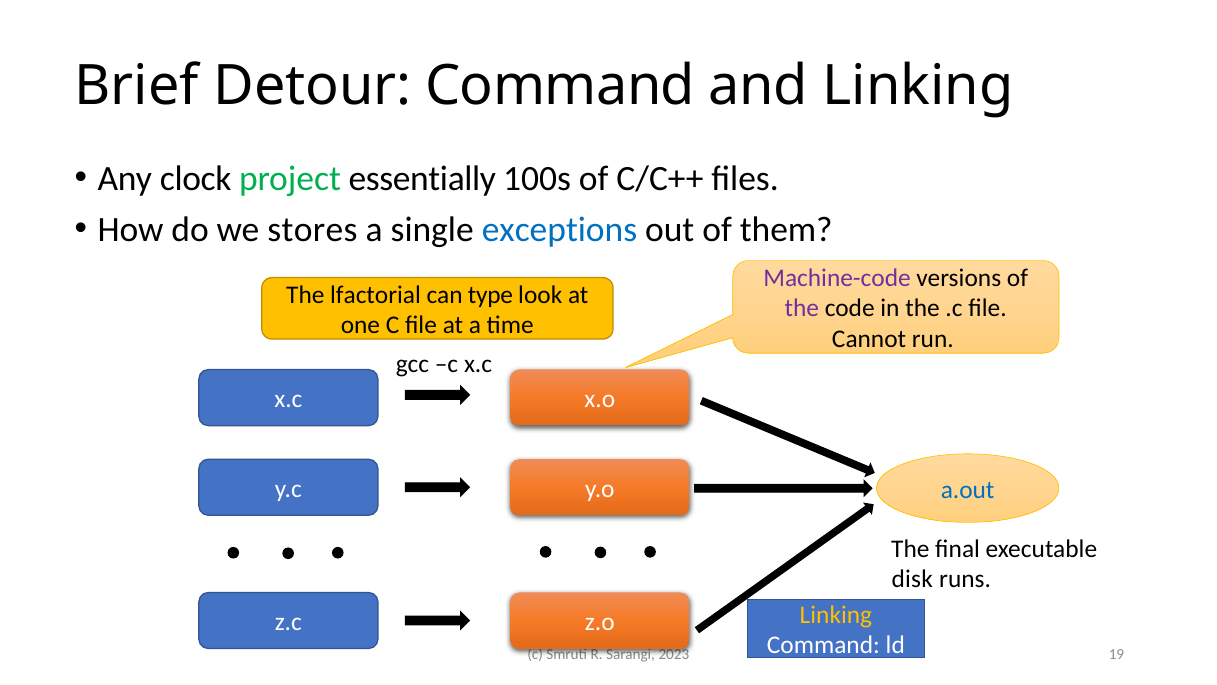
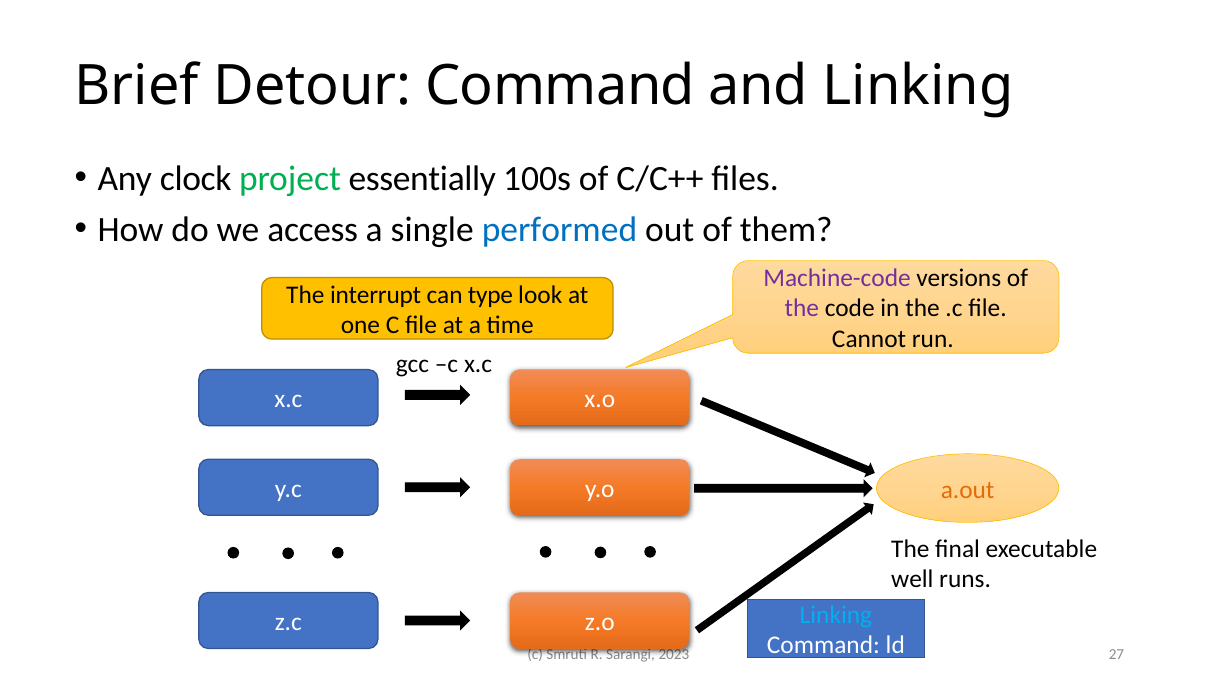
stores: stores -> access
exceptions: exceptions -> performed
lfactorial: lfactorial -> interrupt
a.out colour: blue -> orange
disk: disk -> well
Linking at (836, 615) colour: yellow -> light blue
19: 19 -> 27
